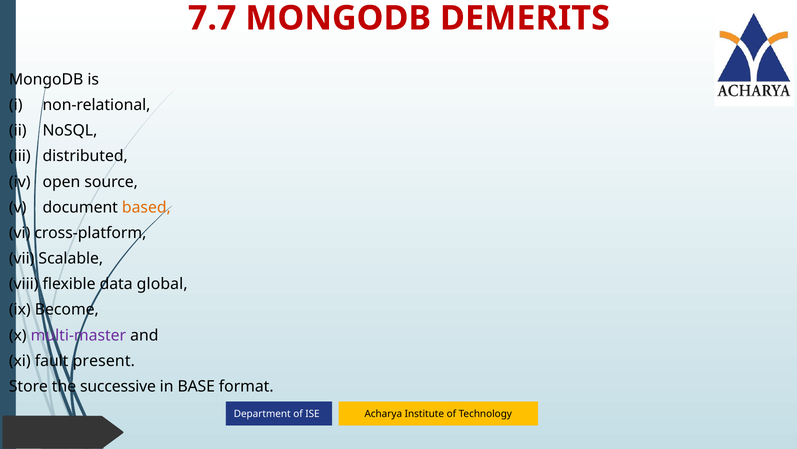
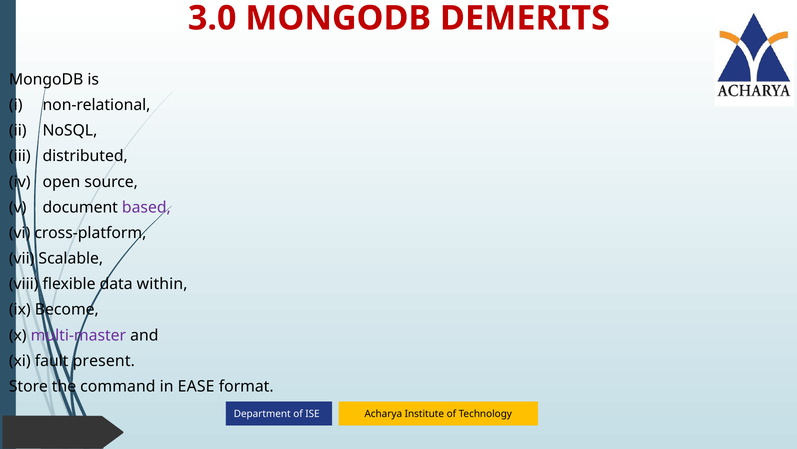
7.7: 7.7 -> 3.0
based colour: orange -> purple
global: global -> within
successive: successive -> command
BASE: BASE -> EASE
